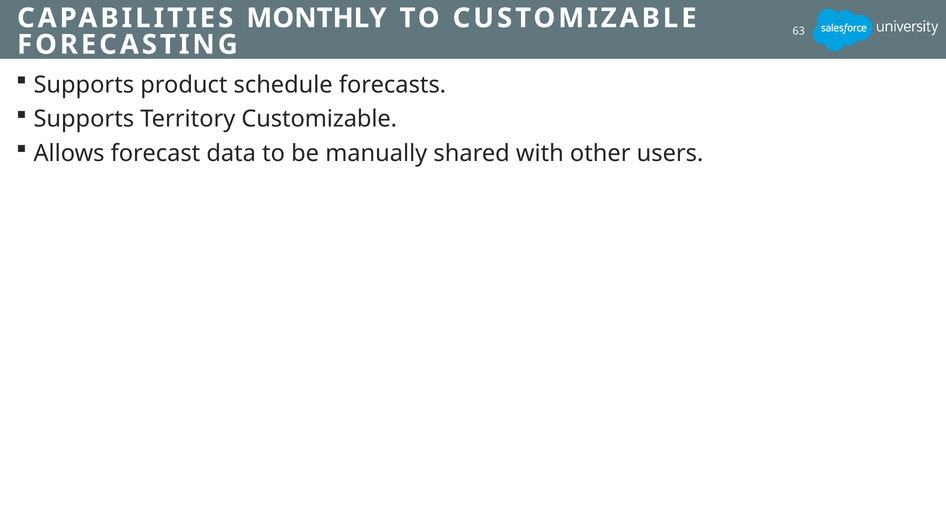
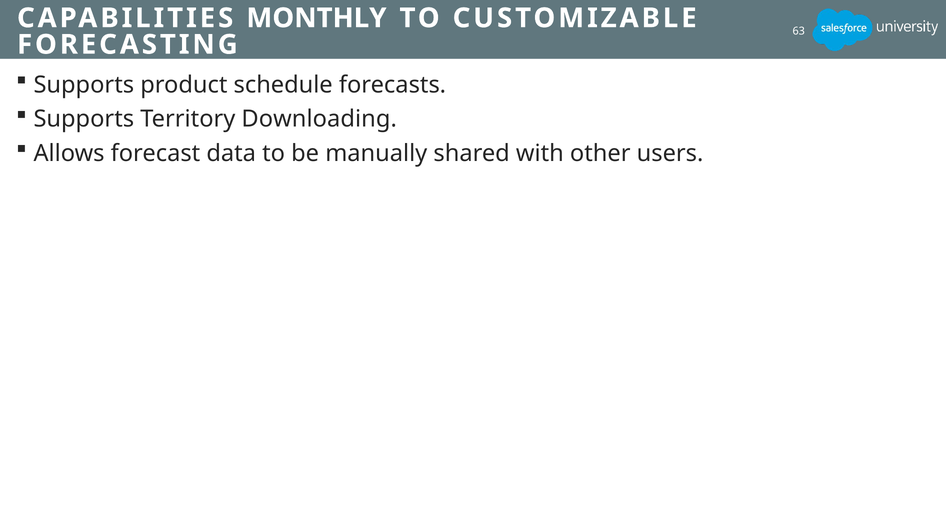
Territory Customizable: Customizable -> Downloading
